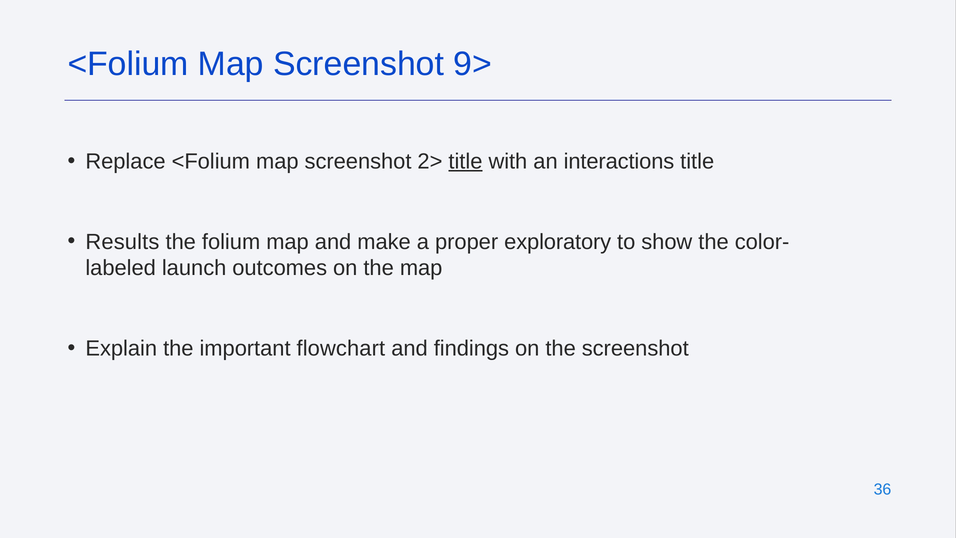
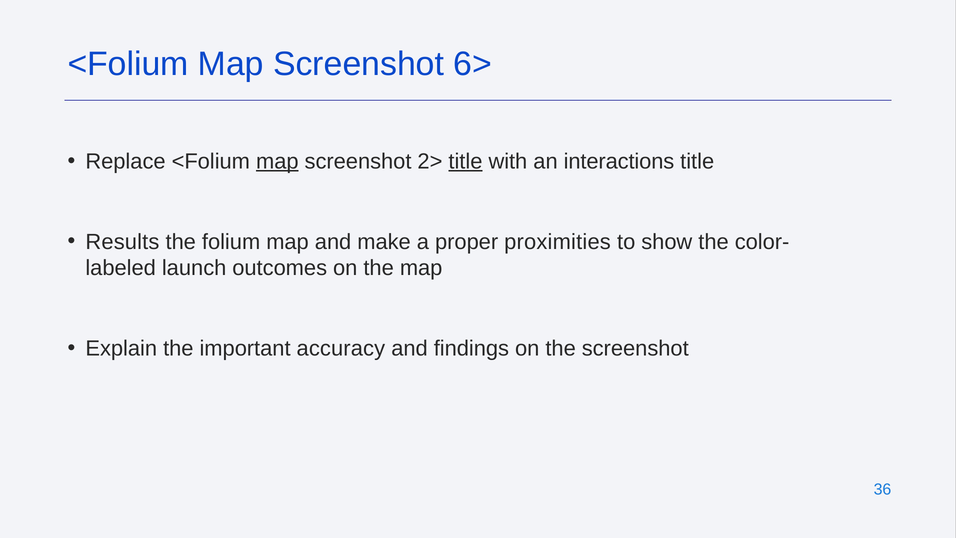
9>: 9> -> 6>
map at (277, 161) underline: none -> present
exploratory: exploratory -> proximities
flowchart: flowchart -> accuracy
